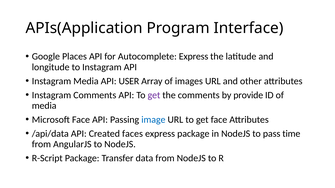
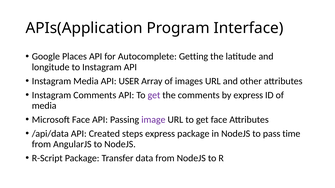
Autocomplete Express: Express -> Getting
by provide: provide -> express
image colour: blue -> purple
faces: faces -> steps
